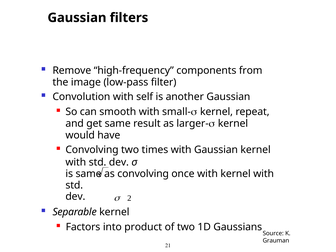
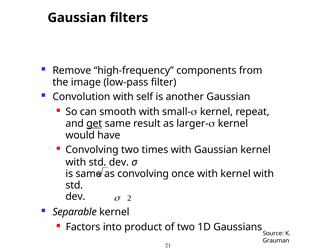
get underline: none -> present
